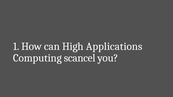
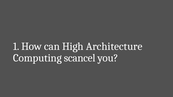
Applications: Applications -> Architecture
